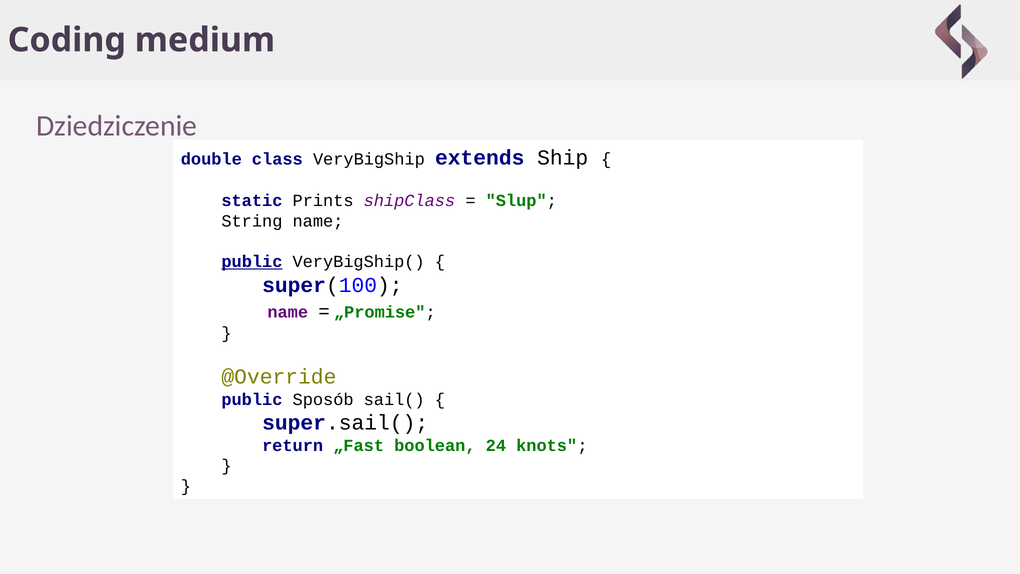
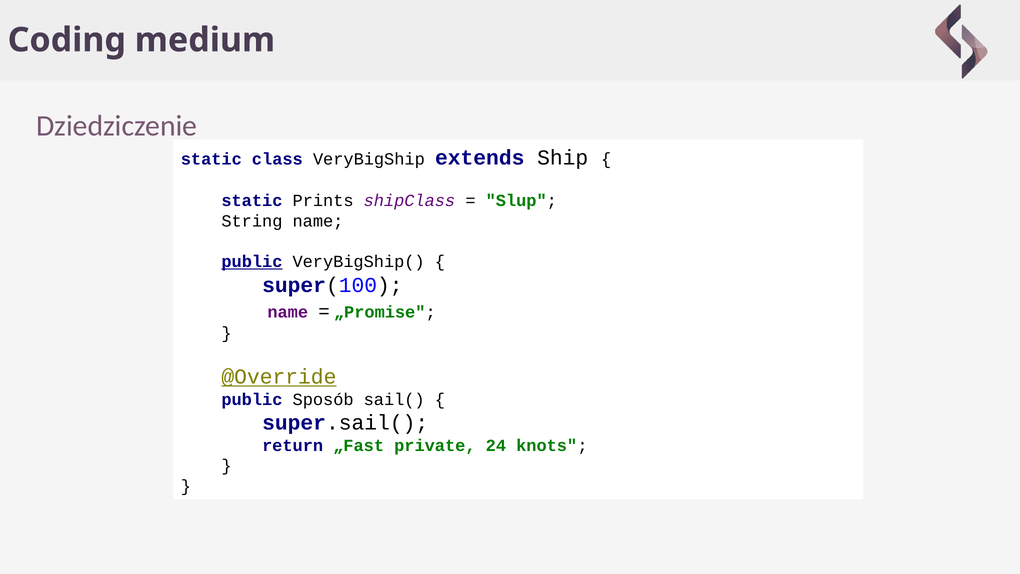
double at (211, 159): double -> static
@Override underline: none -> present
boolean: boolean -> private
